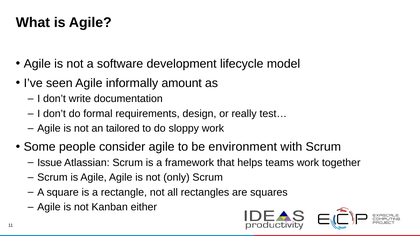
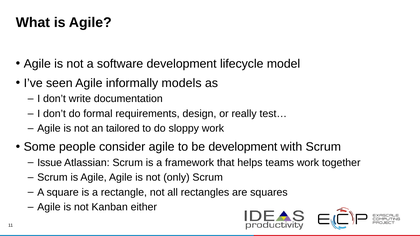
amount: amount -> models
be environment: environment -> development
